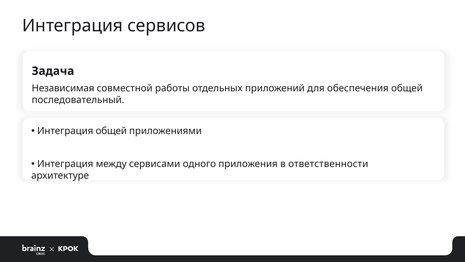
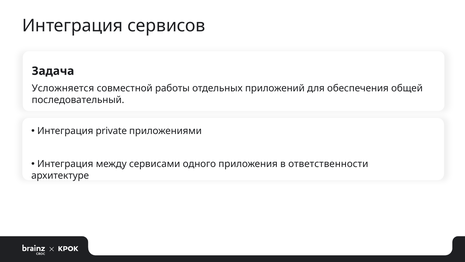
Независимая: Независимая -> Усложняется
Интеграция общей: общей -> private
